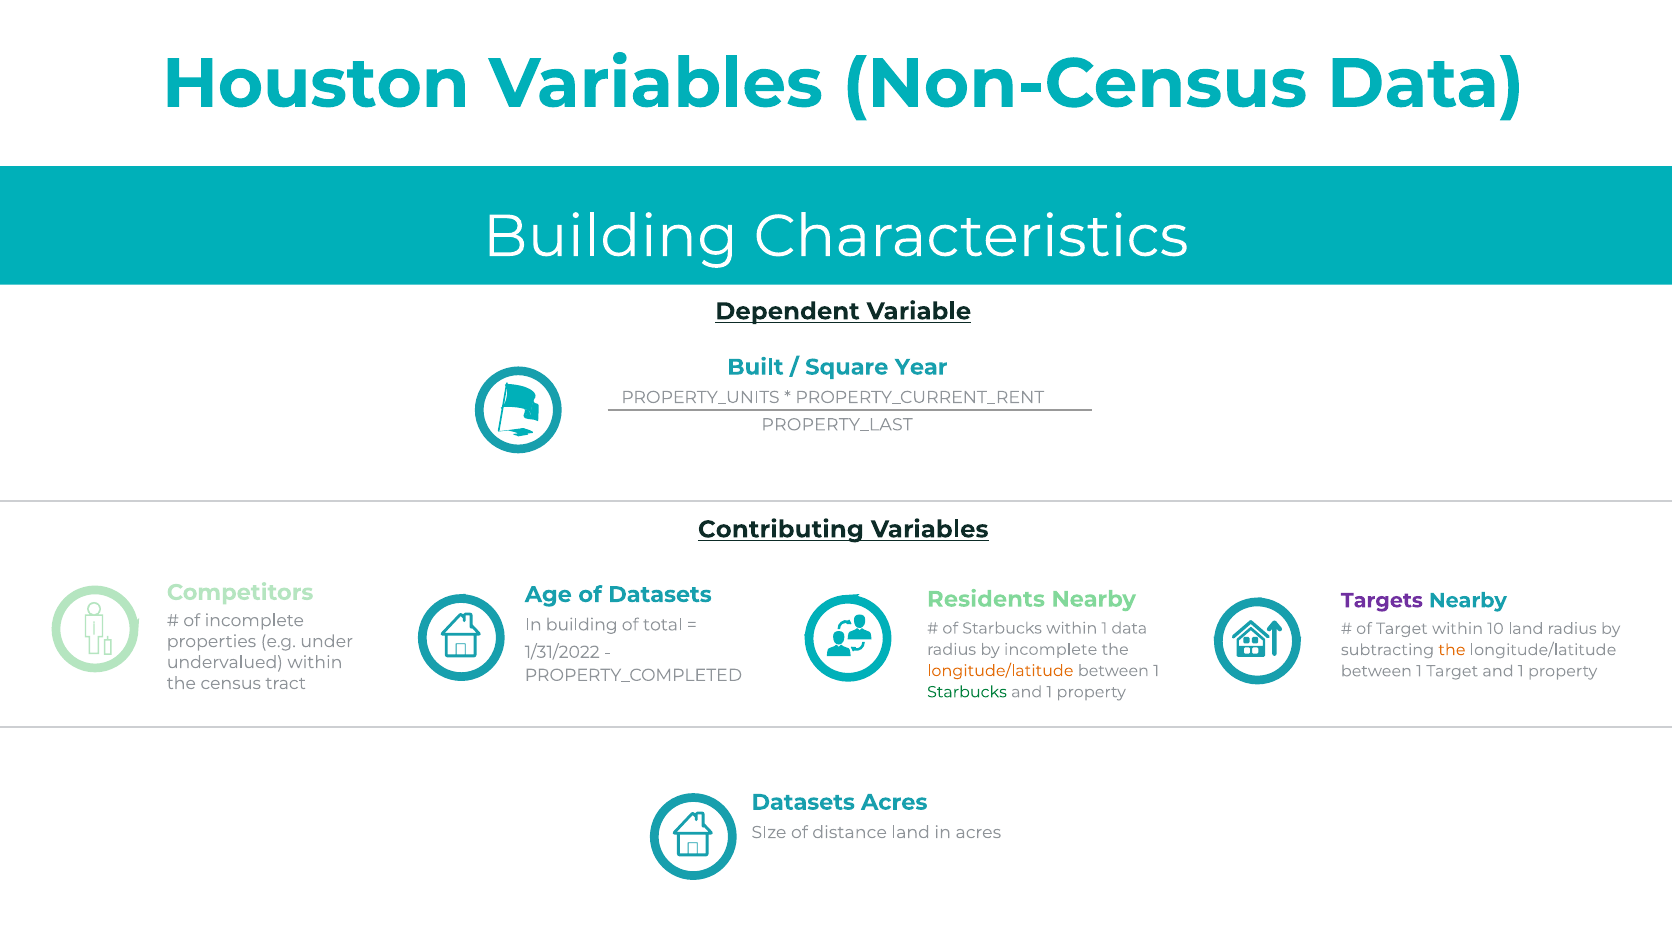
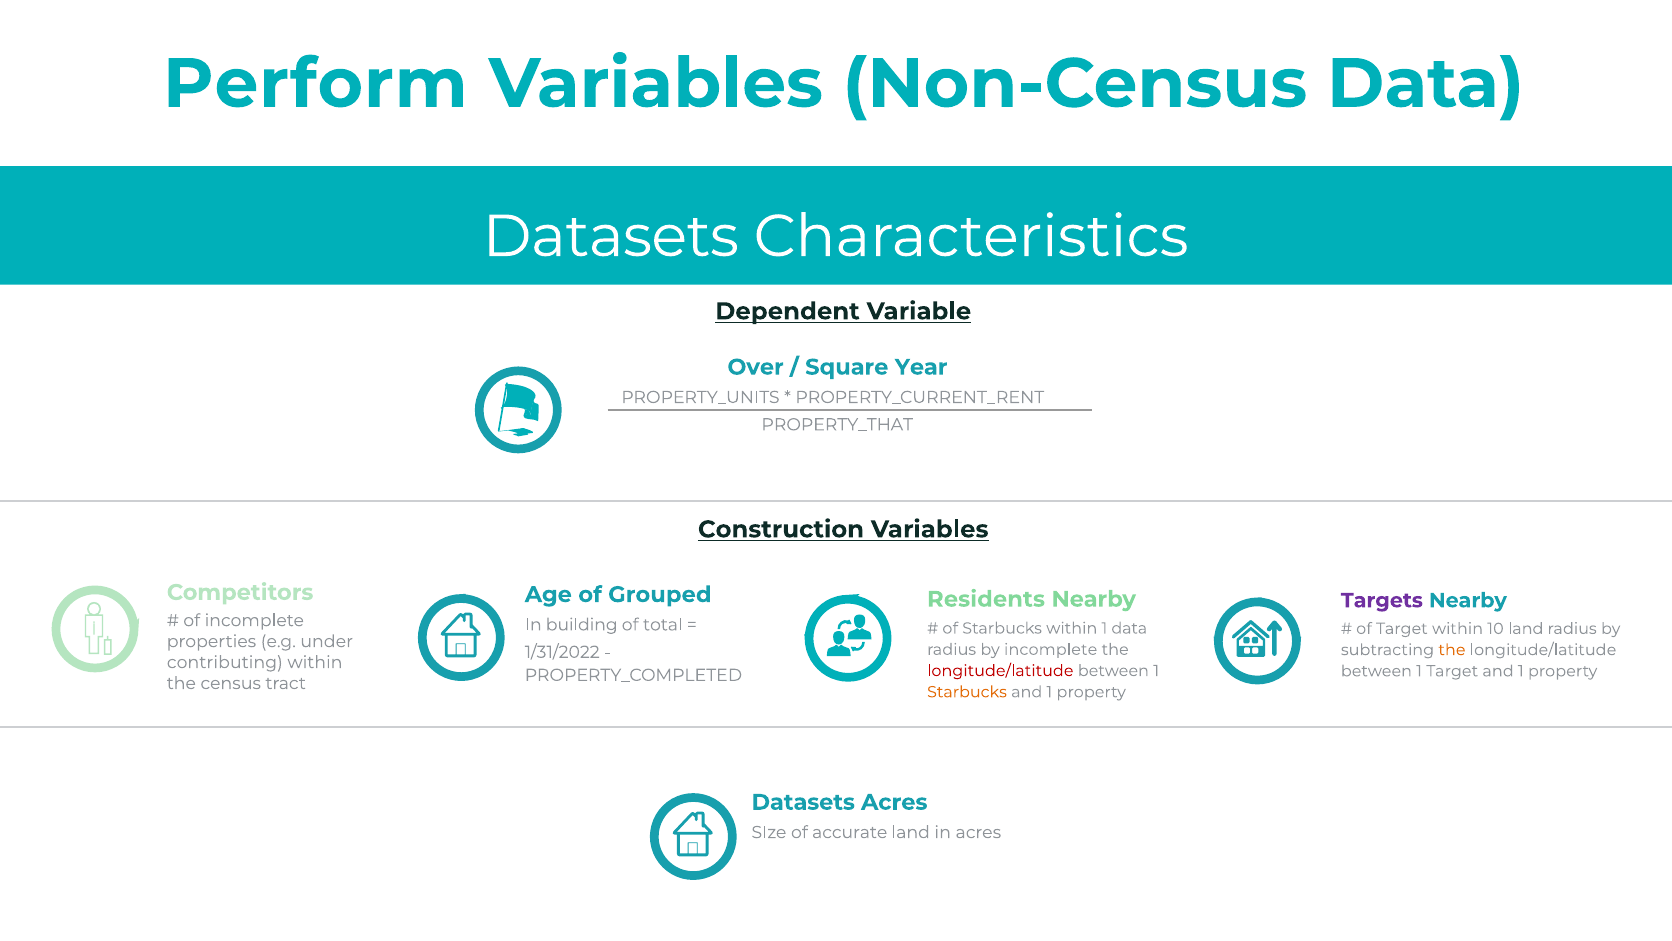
Houston: Houston -> Perform
Building at (610, 236): Building -> Datasets
Built: Built -> Over
PROPERTY_LAST: PROPERTY_LAST -> PROPERTY_THAT
Contributing: Contributing -> Construction
of Datasets: Datasets -> Grouped
undervalued: undervalued -> contributing
longitude/latitude at (1000, 670) colour: orange -> red
Starbucks at (967, 692) colour: green -> orange
distance: distance -> accurate
